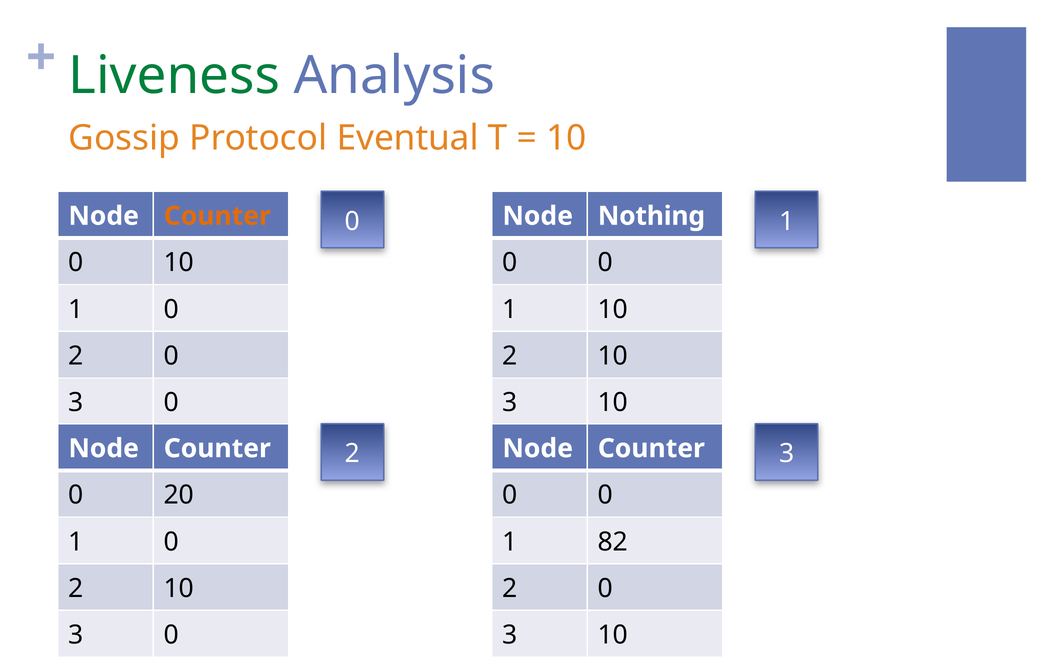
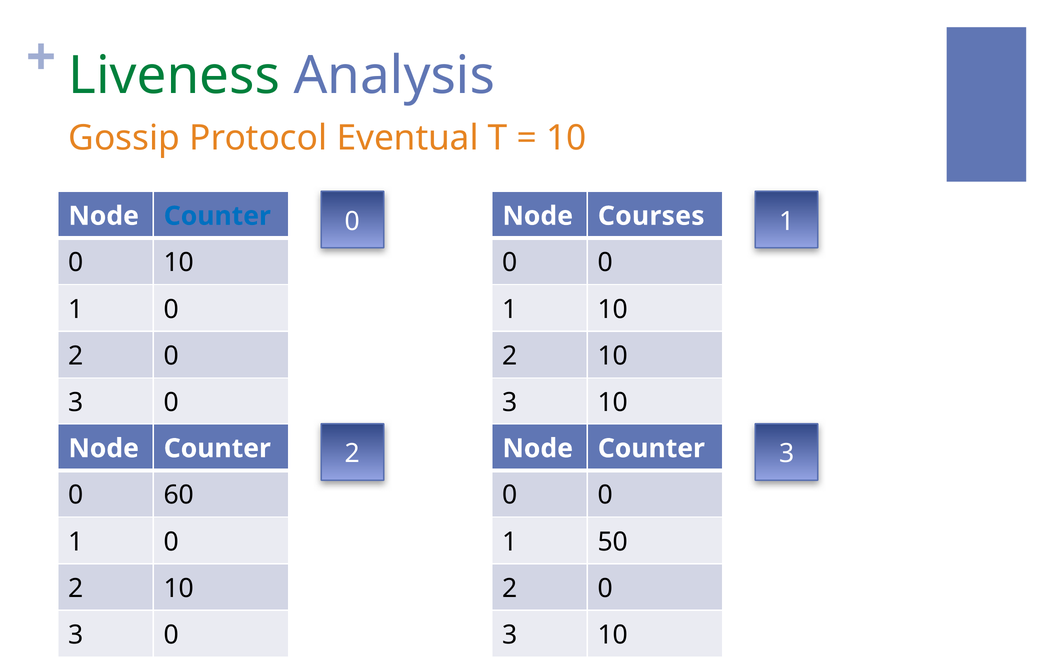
Counter at (217, 216) colour: orange -> blue
Nothing: Nothing -> Courses
20: 20 -> 60
82: 82 -> 50
